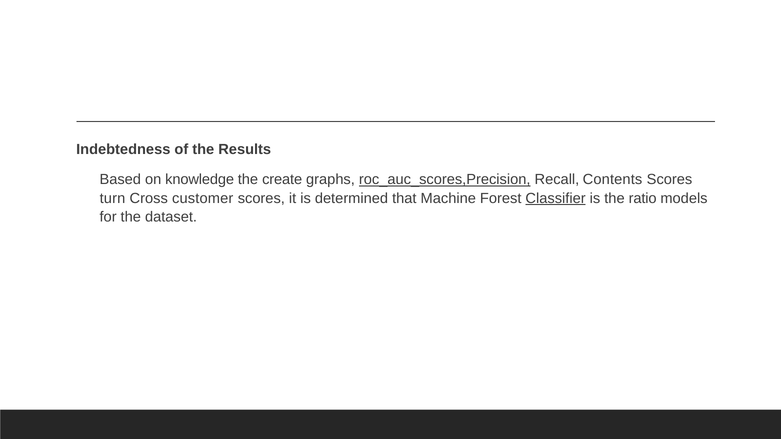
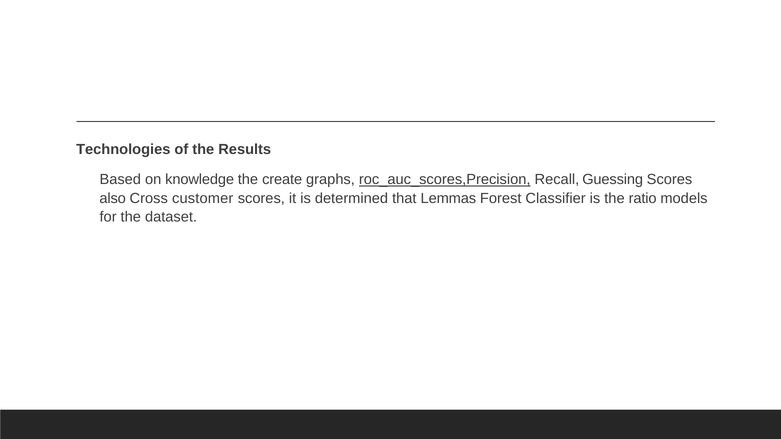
Indebtedness: Indebtedness -> Technologies
Contents: Contents -> Guessing
turn: turn -> also
Machine: Machine -> Lemmas
Classifier underline: present -> none
